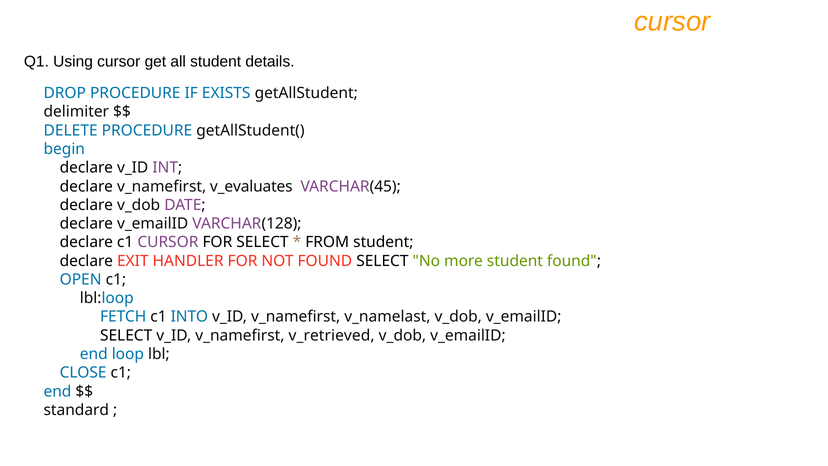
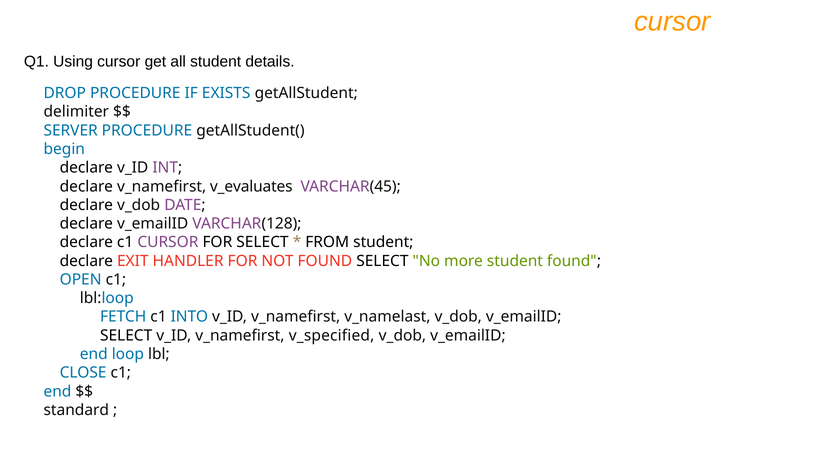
DELETE: DELETE -> SERVER
v_retrieved: v_retrieved -> v_specified
